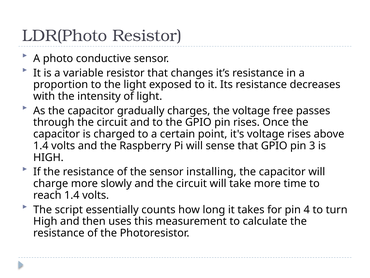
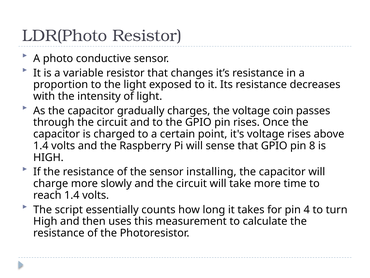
free: free -> coin
3: 3 -> 8
